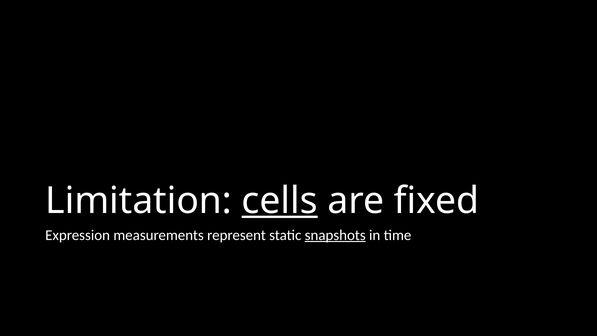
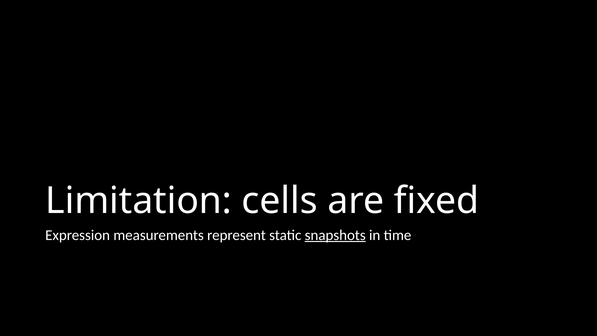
cells underline: present -> none
